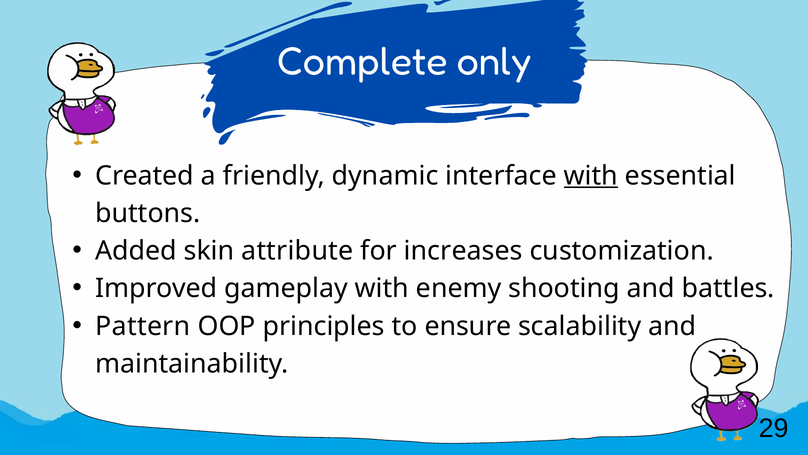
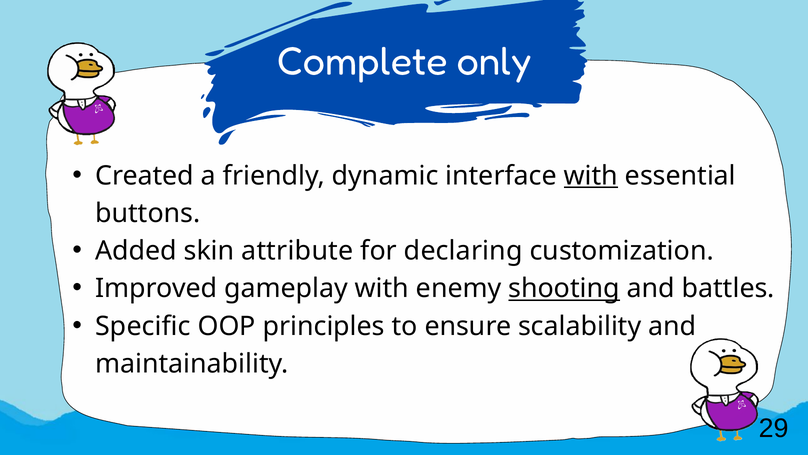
increases: increases -> declaring
shooting underline: none -> present
Pattern: Pattern -> Specific
